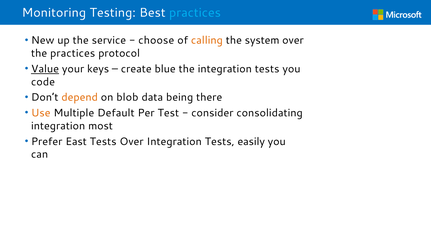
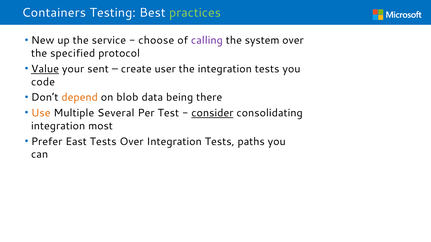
Monitoring: Monitoring -> Containers
practices at (195, 13) colour: light blue -> light green
calling colour: orange -> purple
the practices: practices -> specified
keys: keys -> sent
blue: blue -> user
Default: Default -> Several
consider underline: none -> present
easily: easily -> paths
